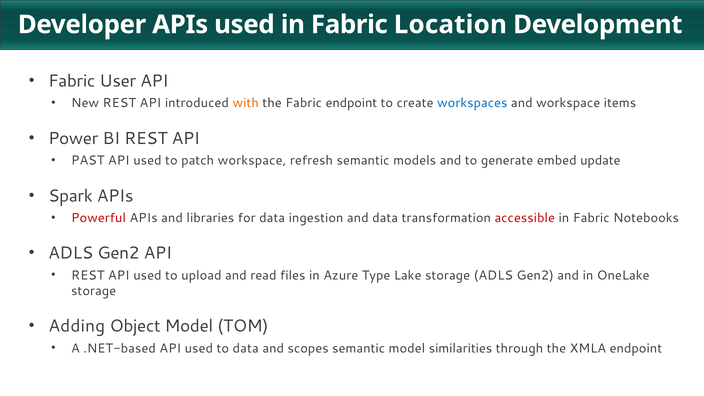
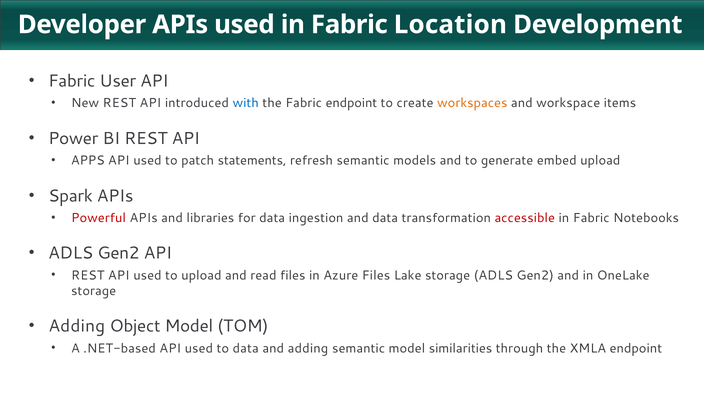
with colour: orange -> blue
workspaces colour: blue -> orange
PAST: PAST -> APPS
patch workspace: workspace -> statements
embed update: update -> upload
Azure Type: Type -> Files
and scopes: scopes -> adding
